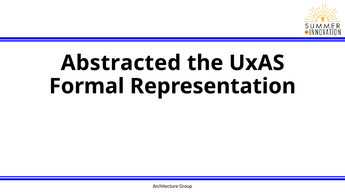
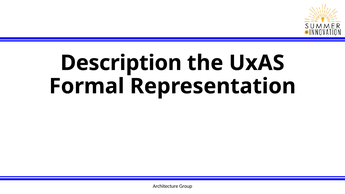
Abstracted: Abstracted -> Description
